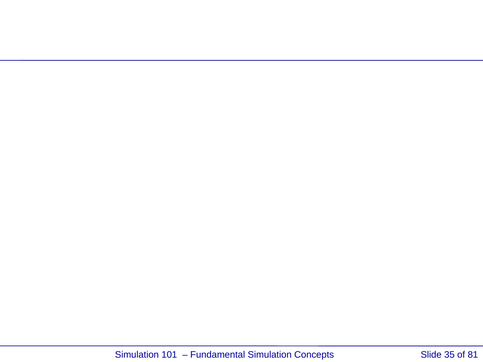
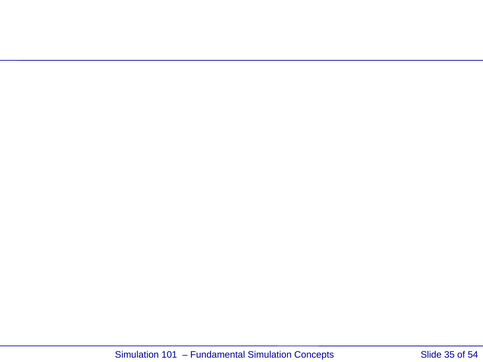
81: 81 -> 54
